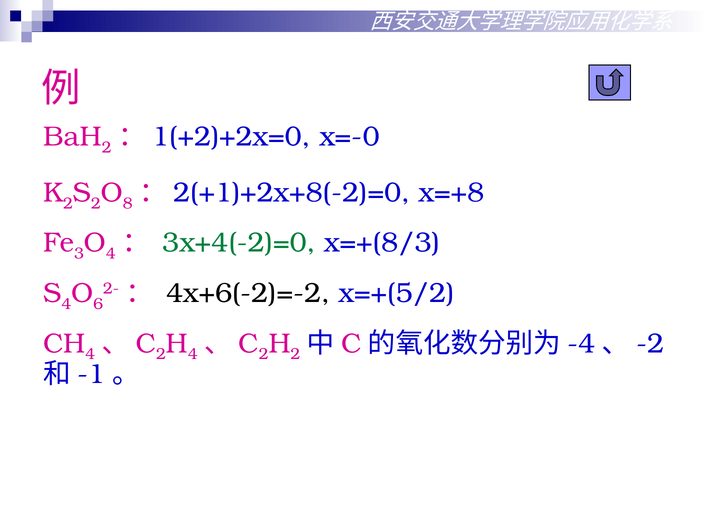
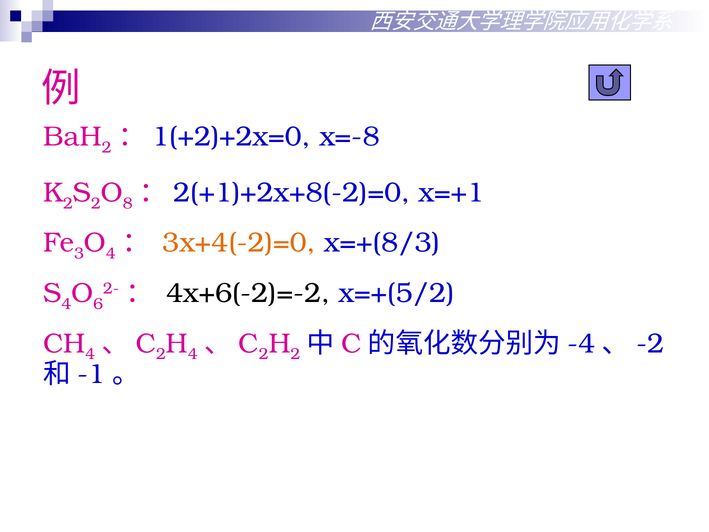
x=-0: x=-0 -> x=-8
x=+8: x=+8 -> x=+1
3x+4(-2)=0 colour: green -> orange
